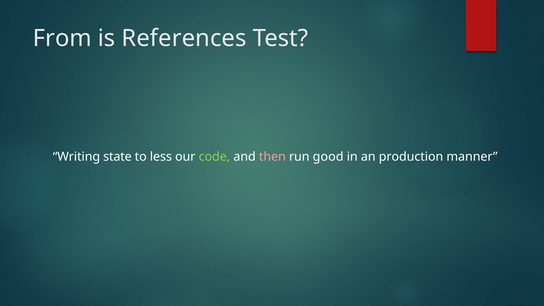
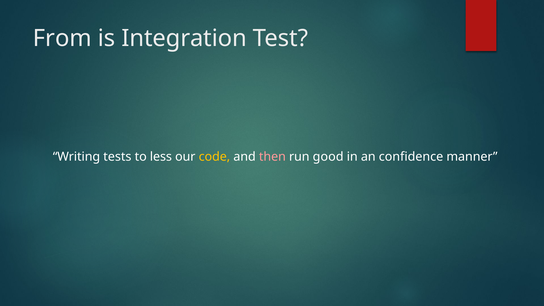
References: References -> Integration
state: state -> tests
code colour: light green -> yellow
production: production -> confidence
